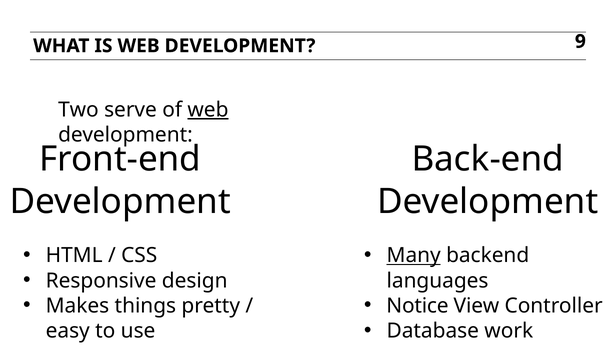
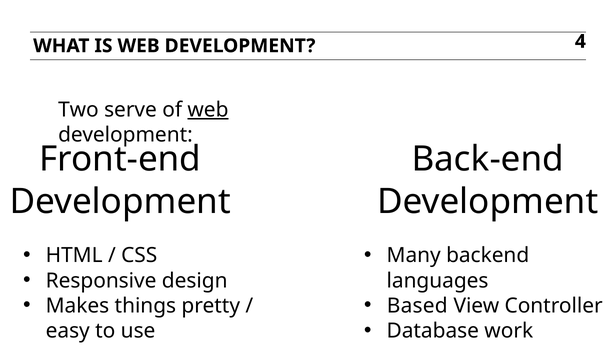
9: 9 -> 4
Many underline: present -> none
Notice: Notice -> Based
